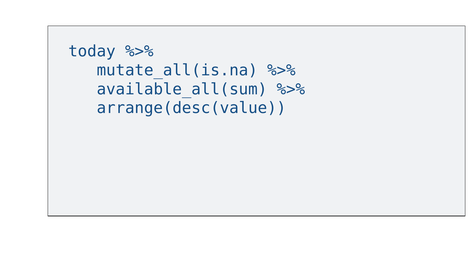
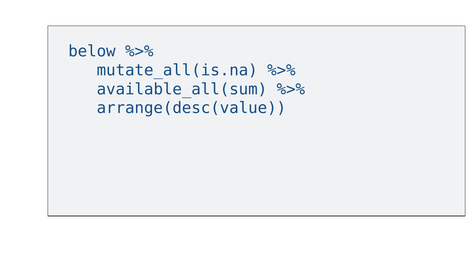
today: today -> below
